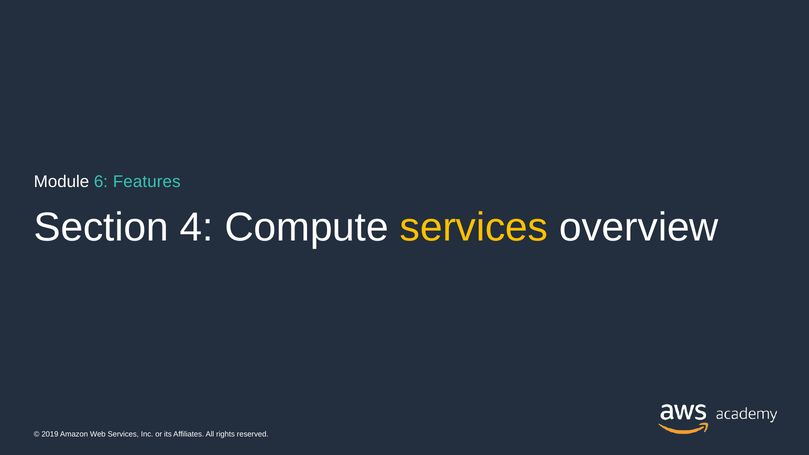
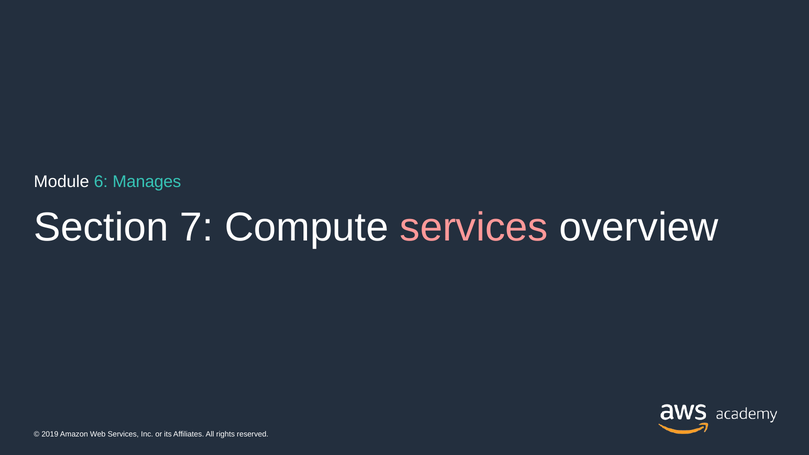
Features: Features -> Manages
4: 4 -> 7
services at (474, 227) colour: yellow -> pink
